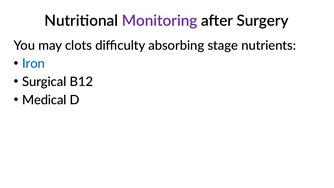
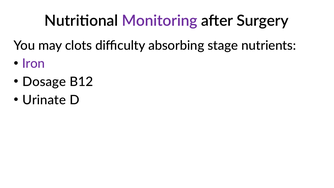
Iron colour: blue -> purple
Surgical: Surgical -> Dosage
Medical: Medical -> Urinate
